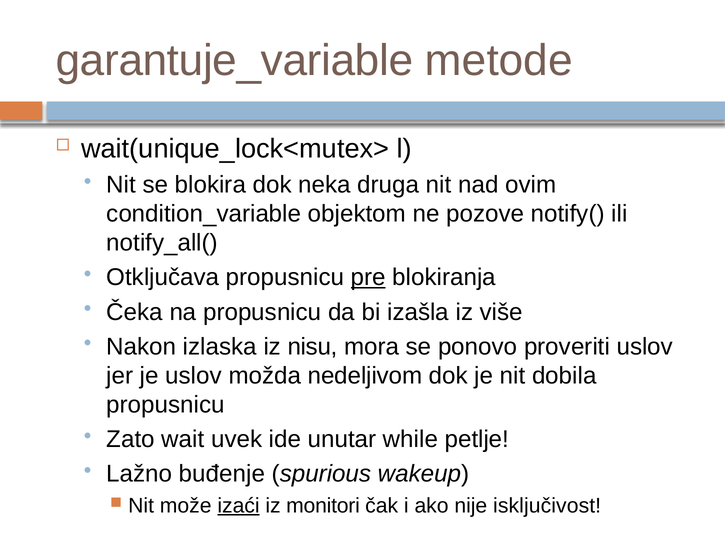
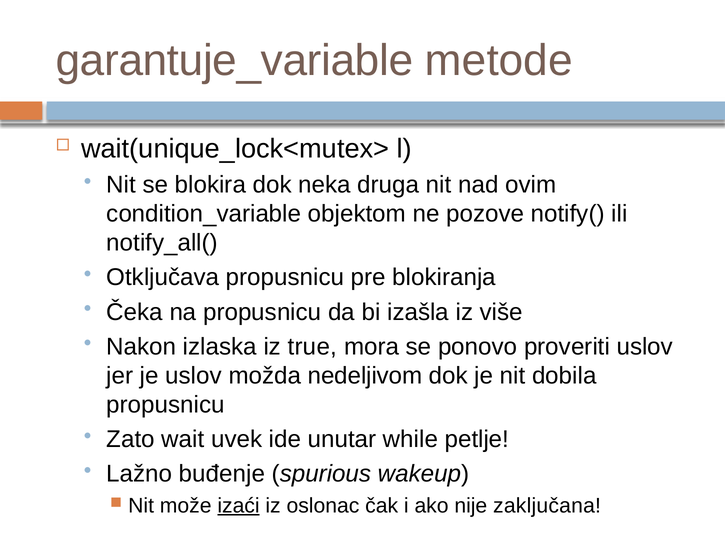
pre underline: present -> none
nisu: nisu -> true
monitori: monitori -> oslonac
isključivost: isključivost -> zaključana
